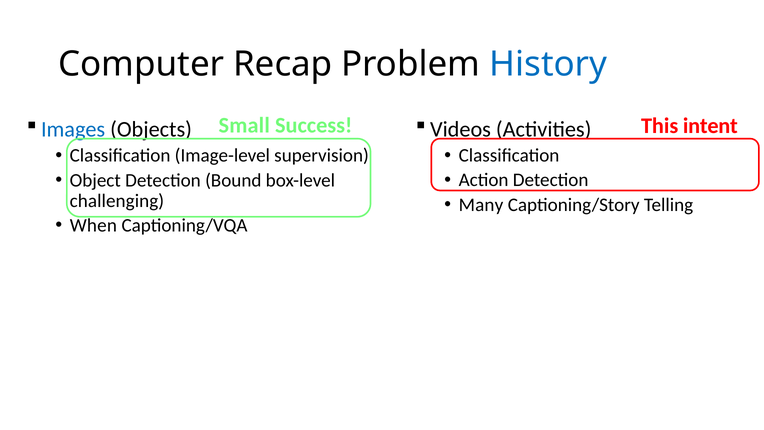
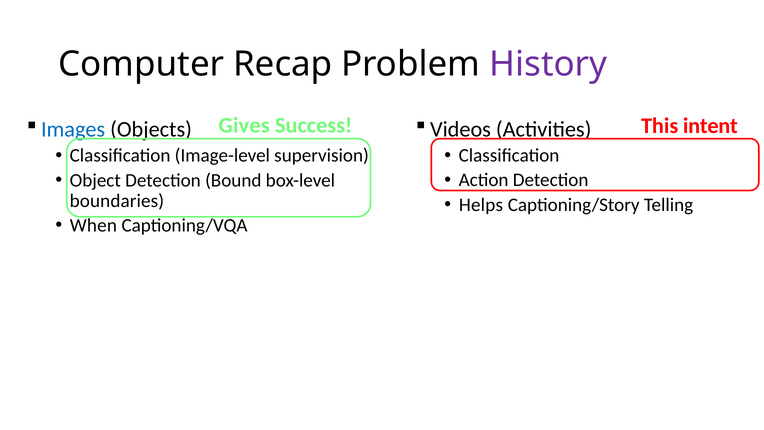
History colour: blue -> purple
Small: Small -> Gives
challenging: challenging -> boundaries
Many: Many -> Helps
